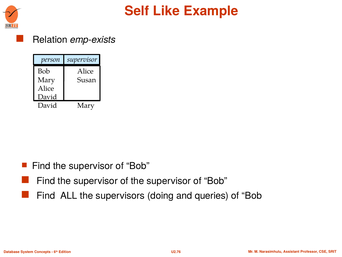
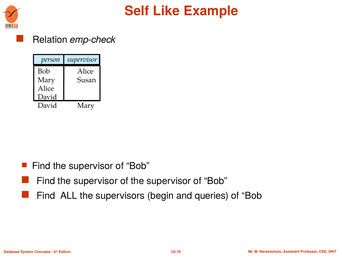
emp-exists: emp-exists -> emp-check
doing: doing -> begin
